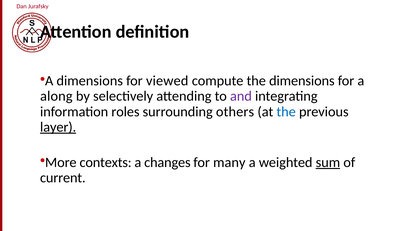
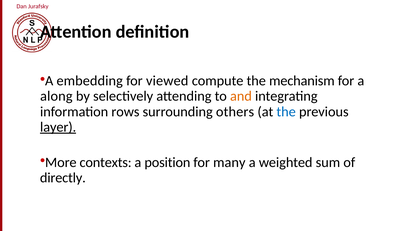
A dimensions: dimensions -> embedding
the dimensions: dimensions -> mechanism
and colour: purple -> orange
roles: roles -> rows
changes: changes -> position
sum underline: present -> none
current: current -> directly
